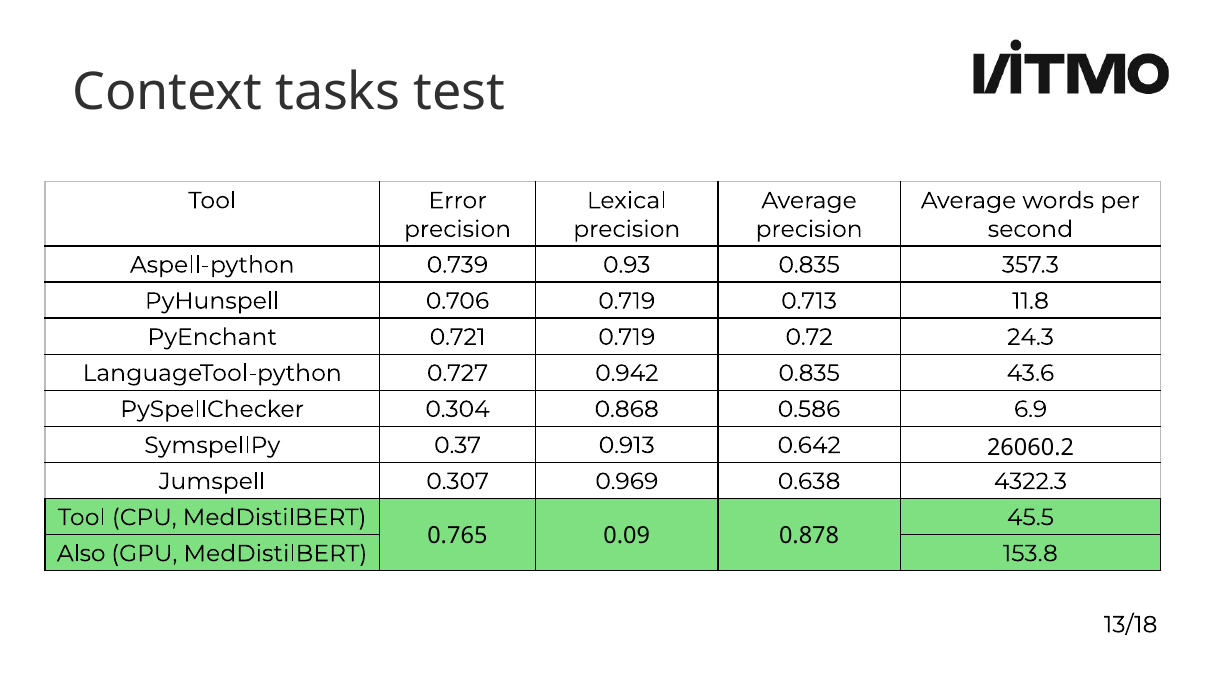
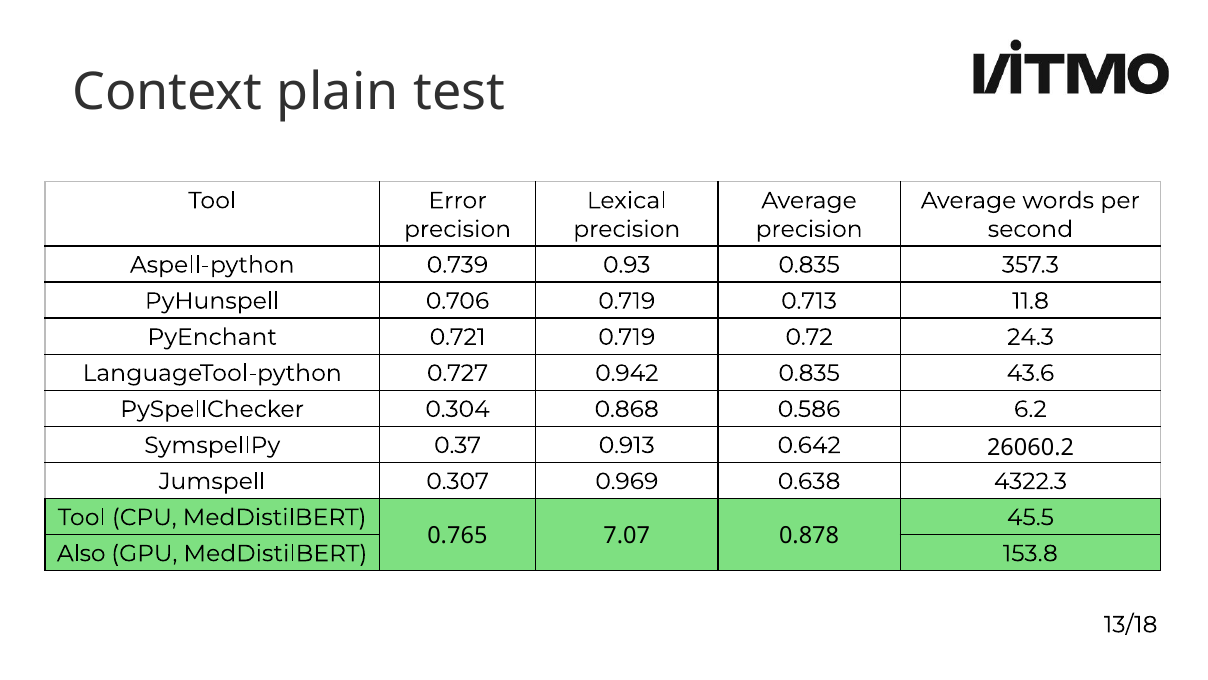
tasks: tasks -> plain
6.9: 6.9 -> 6.2
0.09: 0.09 -> 7.07
